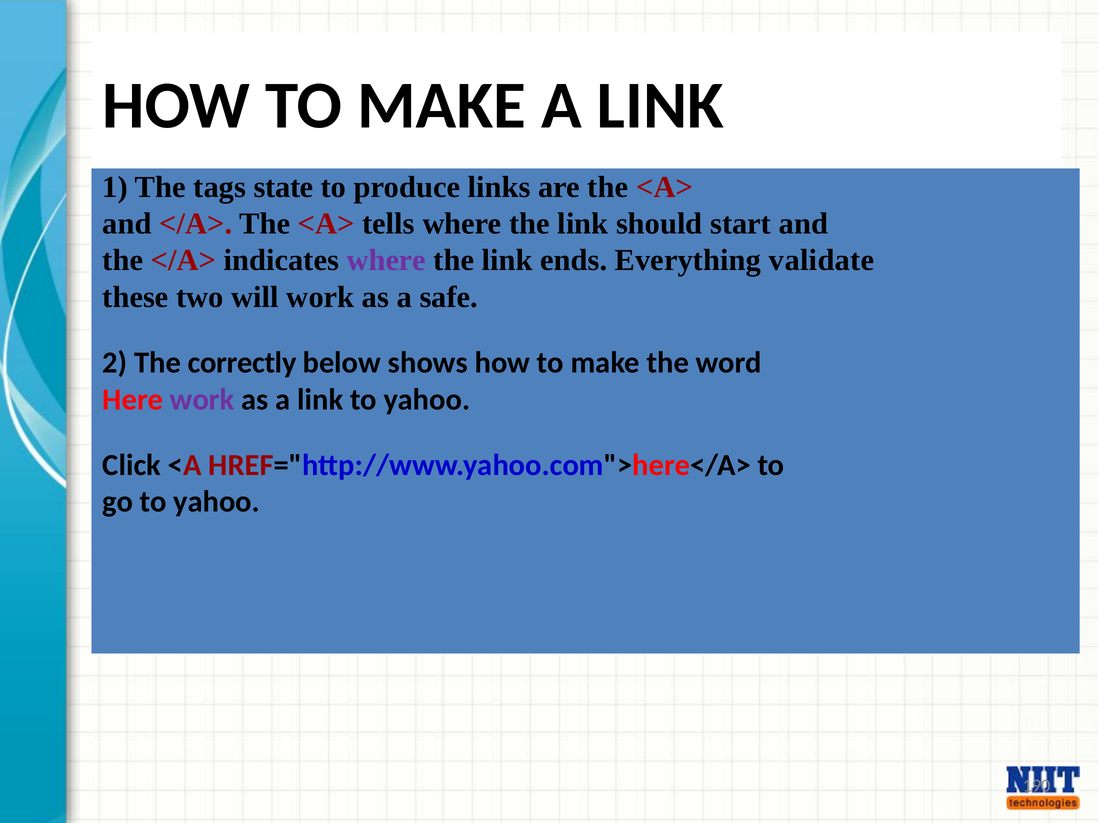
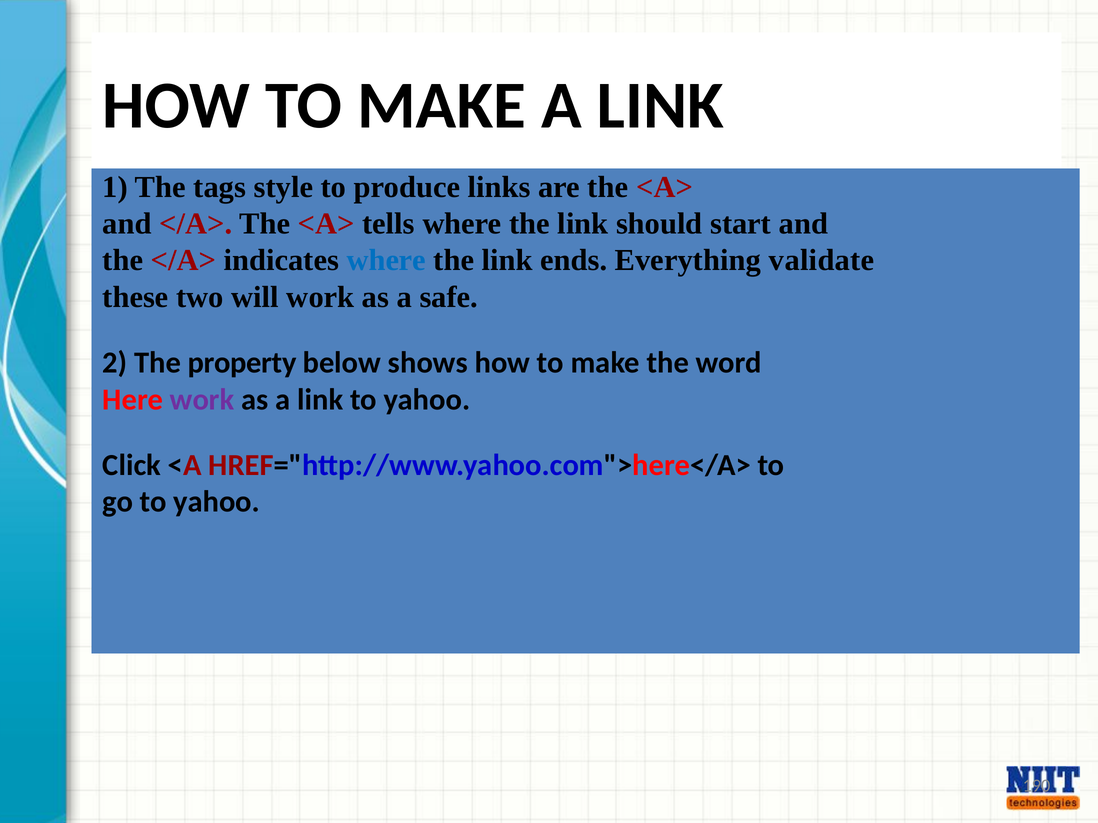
state: state -> style
where at (386, 261) colour: purple -> blue
correctly: correctly -> property
